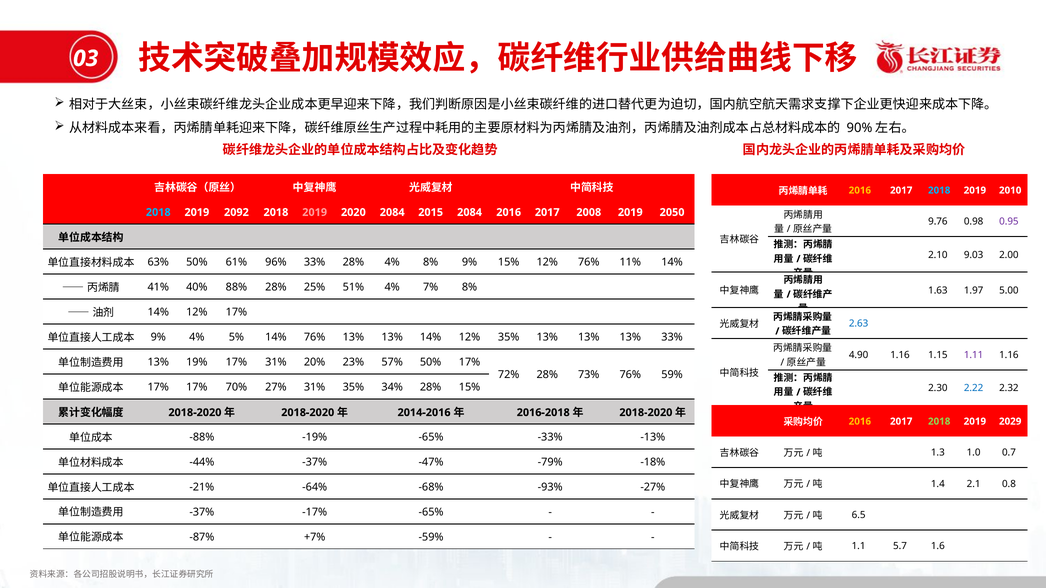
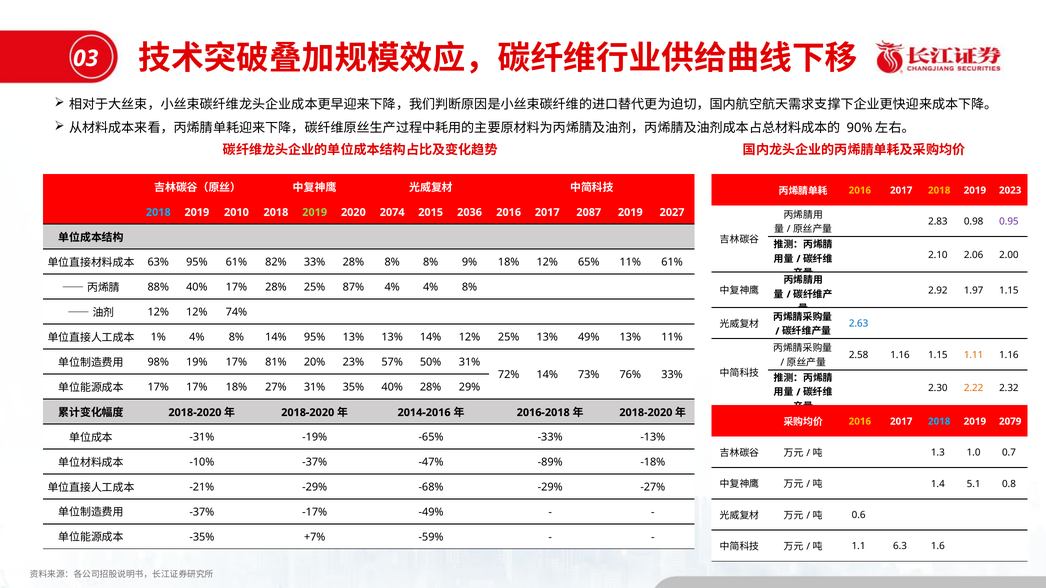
2018 at (939, 190) colour: light blue -> yellow
2010: 2010 -> 2023
2092: 2092 -> 2010
2019 at (315, 212) colour: pink -> light green
2020 2084: 2084 -> 2074
2015 2084: 2084 -> 2036
2008: 2008 -> 2087
2050: 2050 -> 2027
9.76: 9.76 -> 2.83
9.03: 9.03 -> 2.06
63% 50%: 50% -> 95%
96%: 96% -> 82%
28% 4%: 4% -> 8%
9% 15%: 15% -> 18%
12% 76%: 76% -> 65%
11% 14%: 14% -> 61%
41%: 41% -> 88%
40% 88%: 88% -> 17%
51%: 51% -> 87%
4% 7%: 7% -> 4%
1.63: 1.63 -> 2.92
1.97 5.00: 5.00 -> 1.15
14% at (158, 312): 14% -> 12%
12% 17%: 17% -> 74%
9% at (158, 337): 9% -> 1%
5% at (236, 337): 5% -> 8%
14% 76%: 76% -> 95%
12% 35%: 35% -> 25%
13% at (589, 337): 13% -> 49%
13% 33%: 33% -> 11%
4.90: 4.90 -> 2.58
1.11 colour: purple -> orange
13% at (158, 362): 13% -> 98%
17% 31%: 31% -> 81%
50% 17%: 17% -> 31%
72% 28%: 28% -> 14%
76% 59%: 59% -> 33%
17% 70%: 70% -> 18%
35% 34%: 34% -> 40%
28% 15%: 15% -> 29%
2.22 colour: blue -> orange
2018 at (939, 422) colour: light green -> light blue
2029: 2029 -> 2079
-88%: -88% -> -31%
-44%: -44% -> -10%
-79%: -79% -> -89%
2.1: 2.1 -> 5.1
-21% -64%: -64% -> -29%
-68% -93%: -93% -> -29%
-17% -65%: -65% -> -49%
6.5: 6.5 -> 0.6
-87%: -87% -> -35%
5.7: 5.7 -> 6.3
